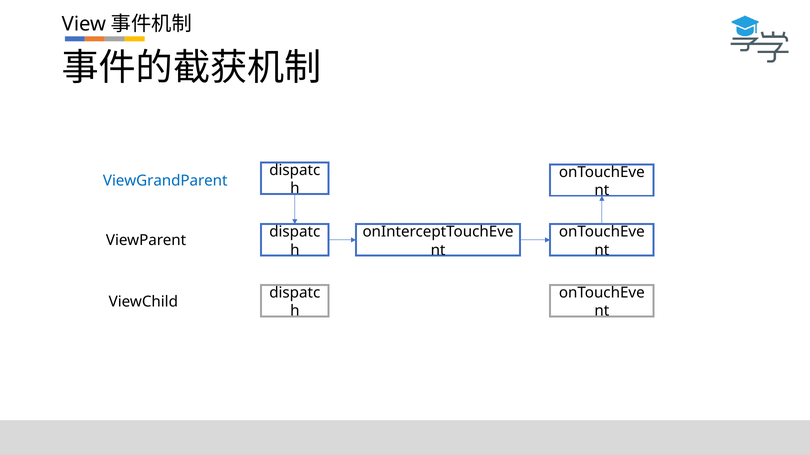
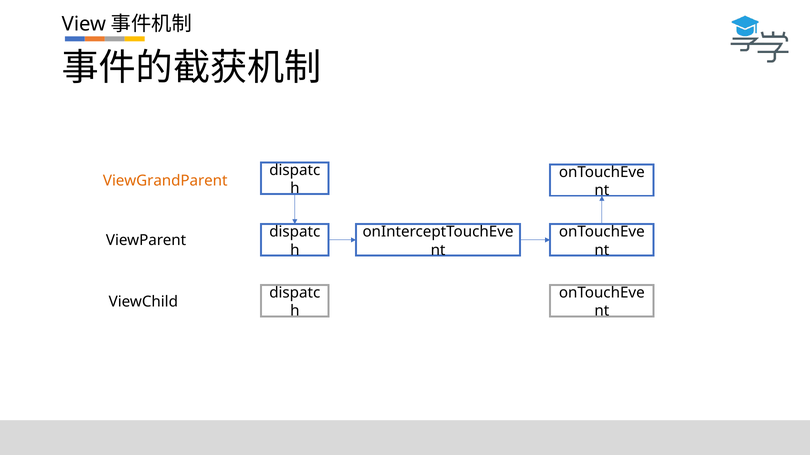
ViewGrandParent colour: blue -> orange
